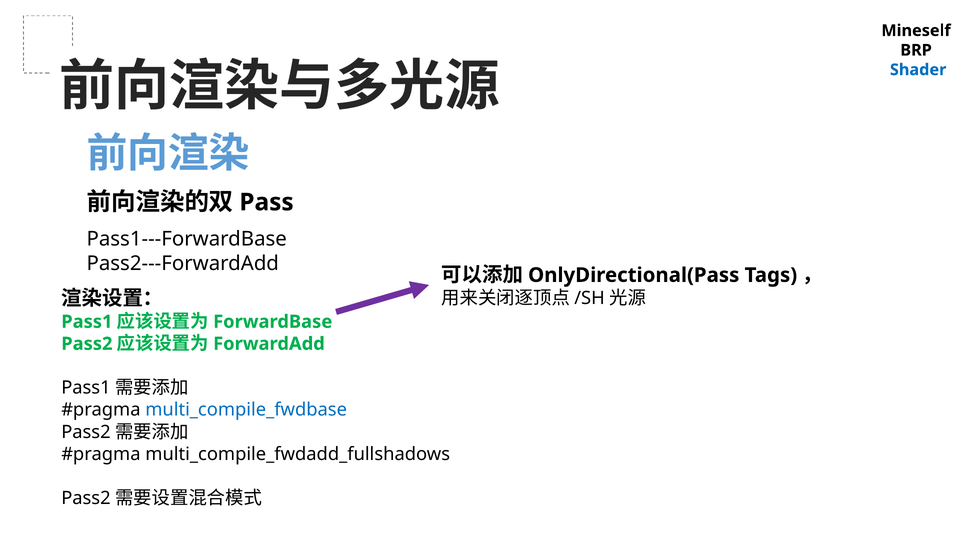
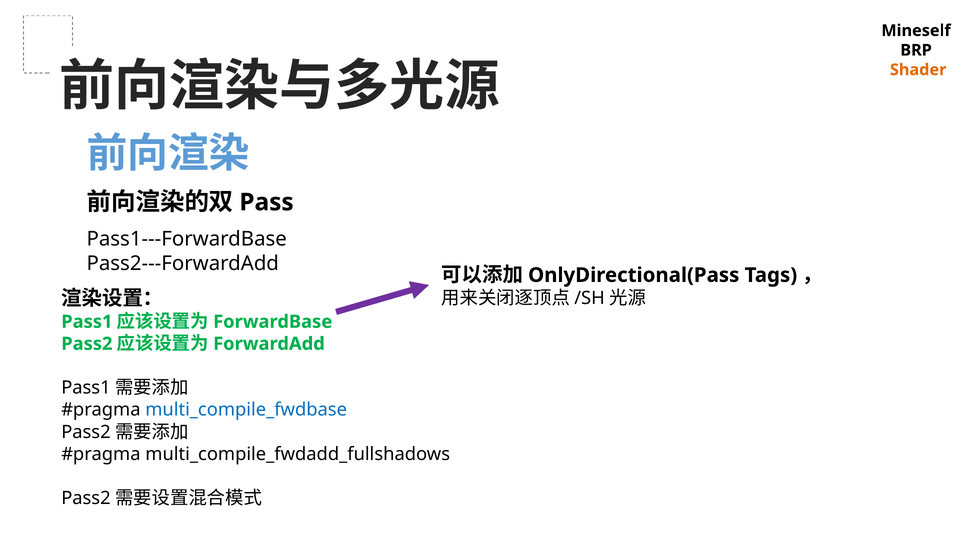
Shader colour: blue -> orange
